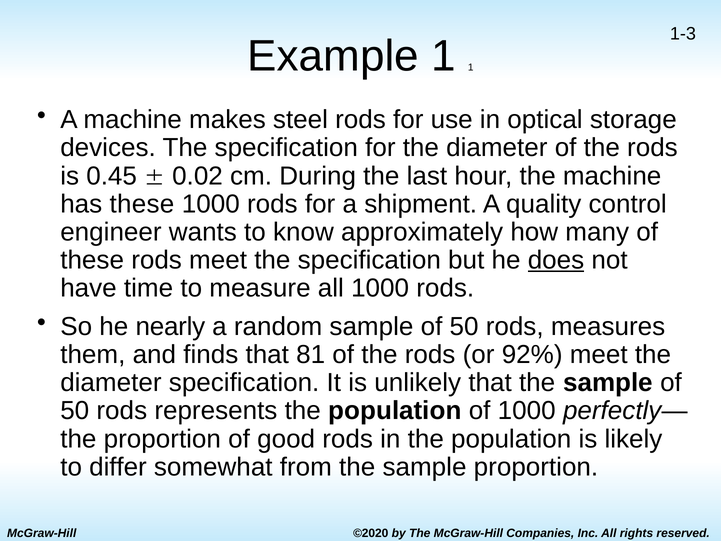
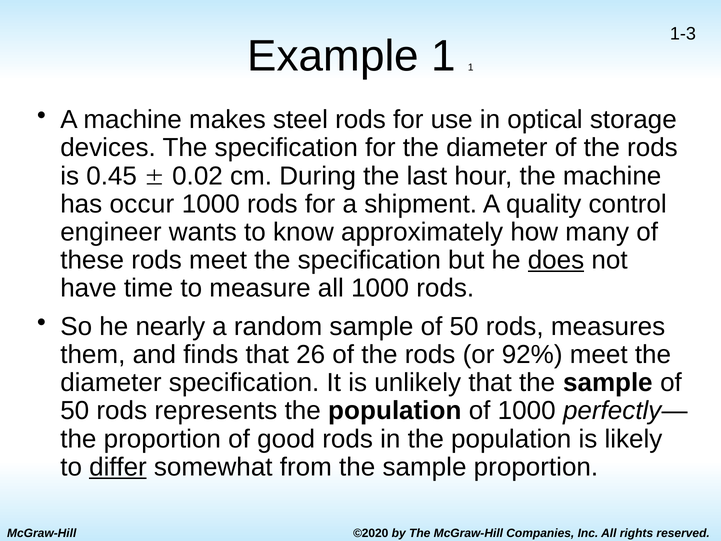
has these: these -> occur
81: 81 -> 26
differ underline: none -> present
